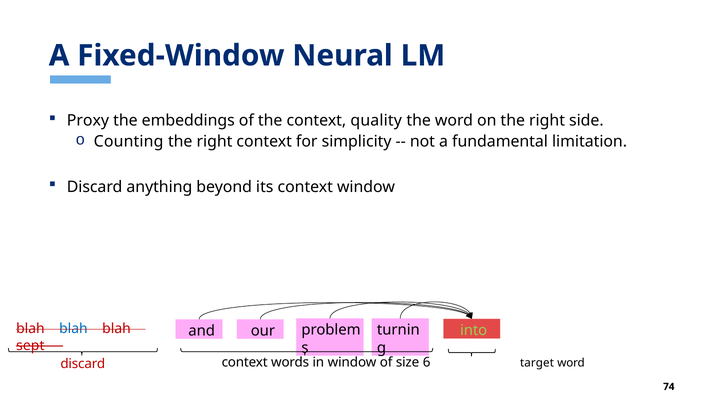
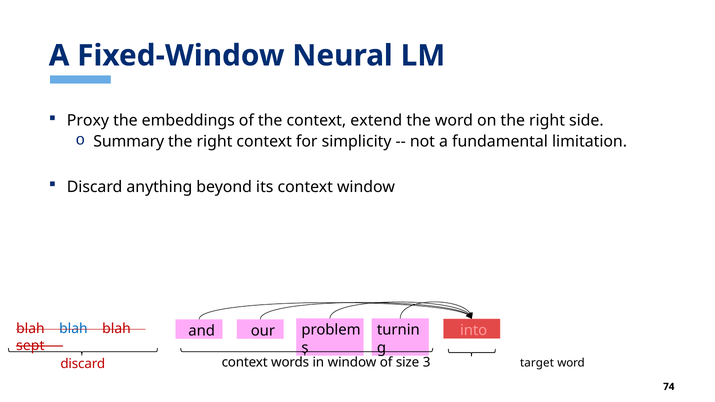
quality: quality -> extend
Counting: Counting -> Summary
into colour: light green -> pink
6: 6 -> 3
